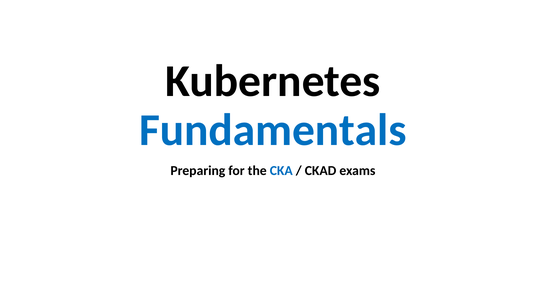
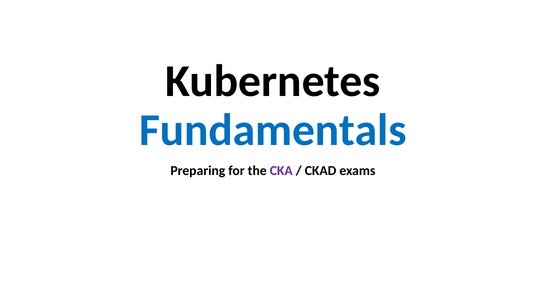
CKA colour: blue -> purple
